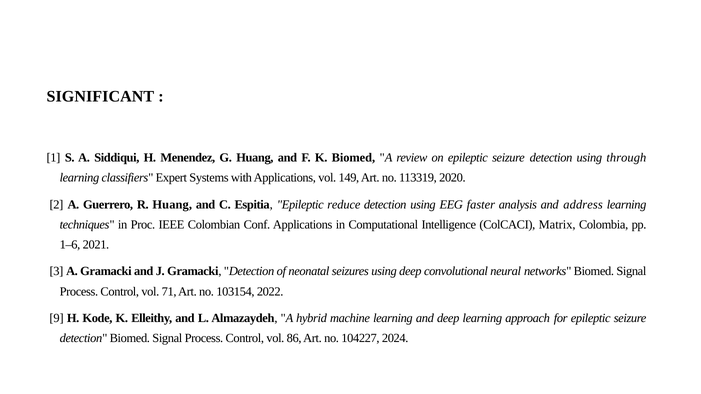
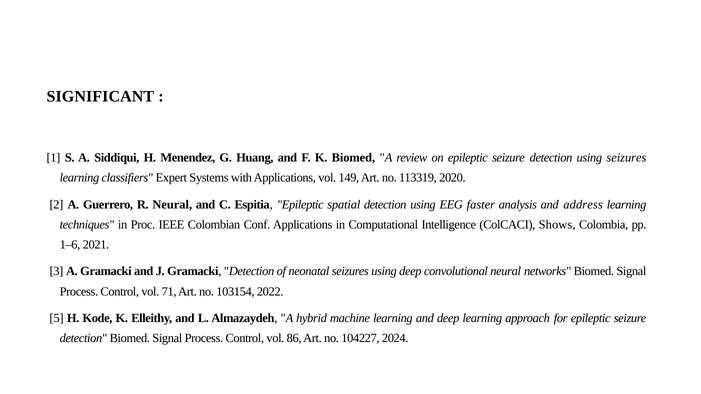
using through: through -> seizures
R Huang: Huang -> Neural
reduce: reduce -> spatial
Matrix: Matrix -> Shows
9: 9 -> 5
